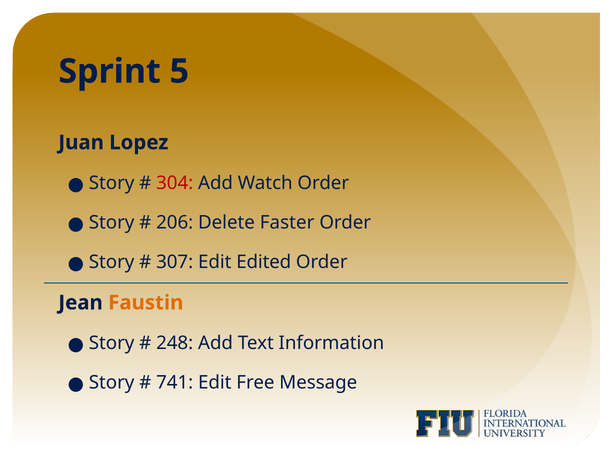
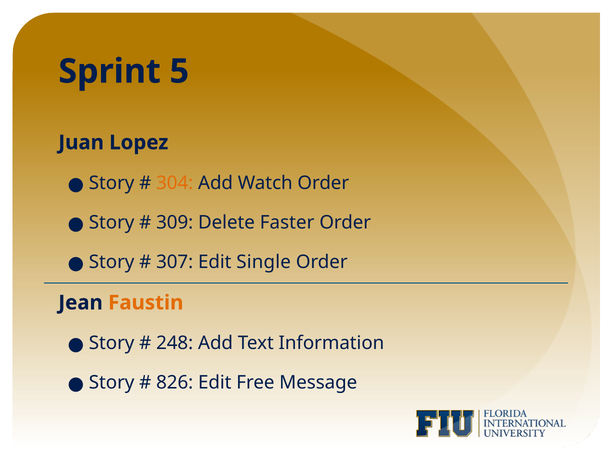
304 colour: red -> orange
206: 206 -> 309
Edited: Edited -> Single
741: 741 -> 826
